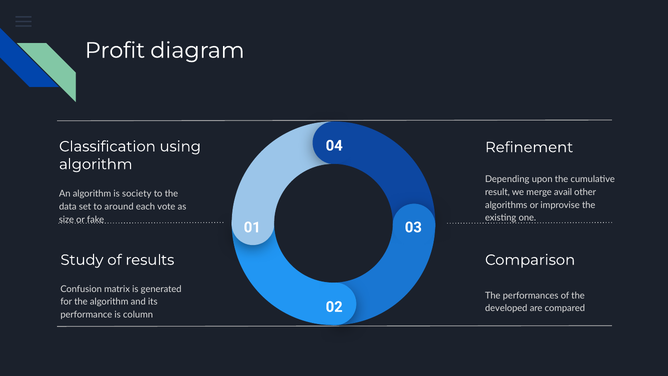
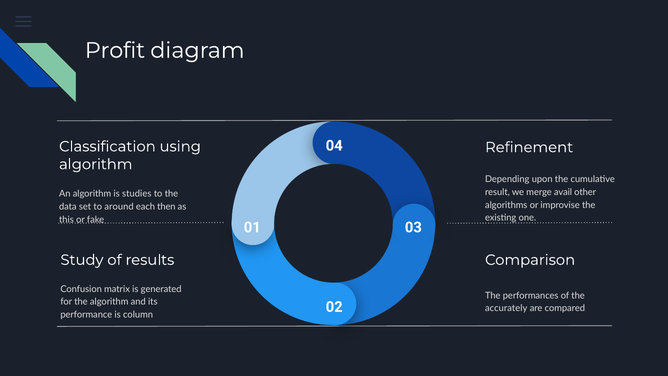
society: society -> studies
vote: vote -> then
size: size -> this
developed: developed -> accurately
